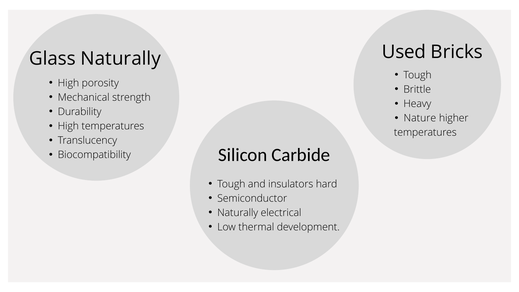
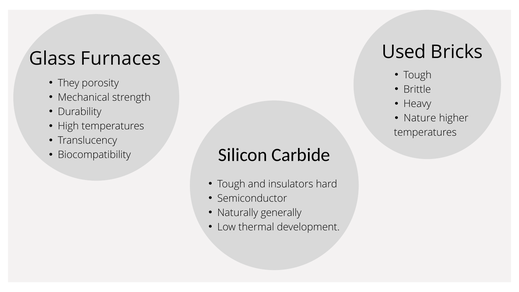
Glass Naturally: Naturally -> Furnaces
High at (68, 83): High -> They
electrical: electrical -> generally
